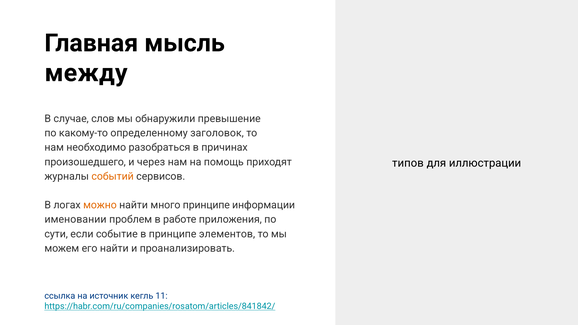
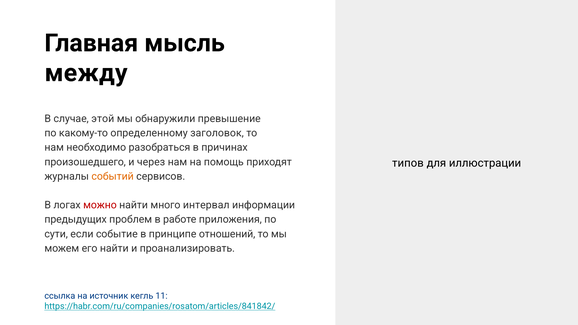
слов: слов -> этой
можно colour: orange -> red
много принципе: принципе -> интервал
именовании: именовании -> предыдущих
элементов: элементов -> отношений
